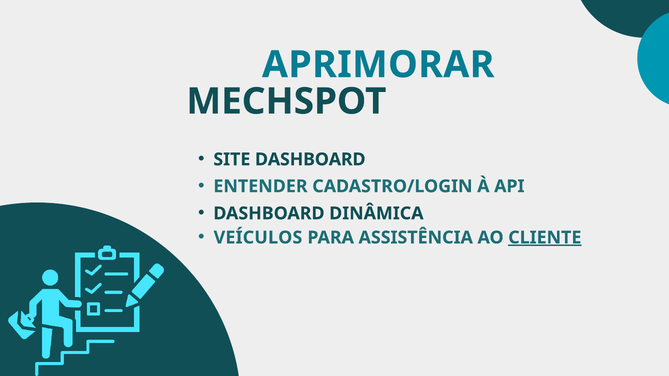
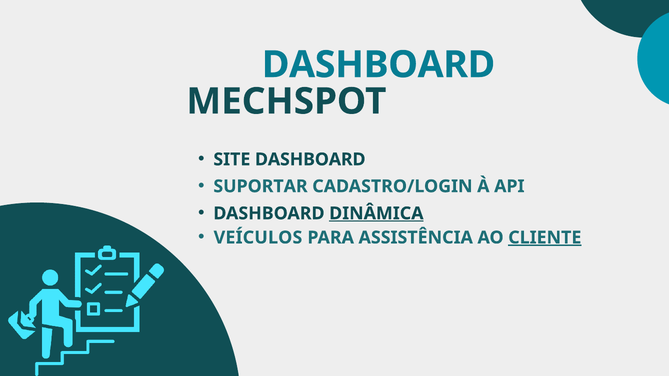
APRIMORAR at (378, 65): APRIMORAR -> DASHBOARD
ENTENDER: ENTENDER -> SUPORTAR
DINÂMICA underline: none -> present
